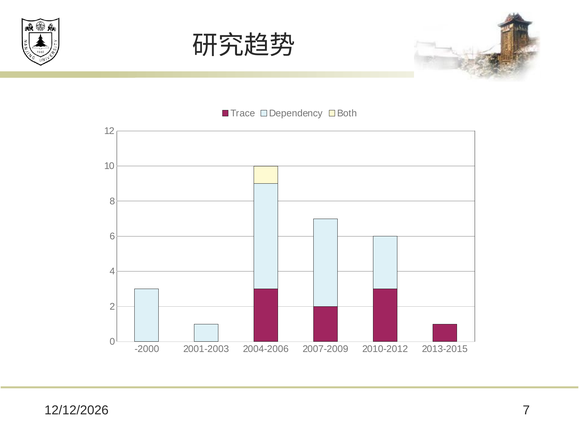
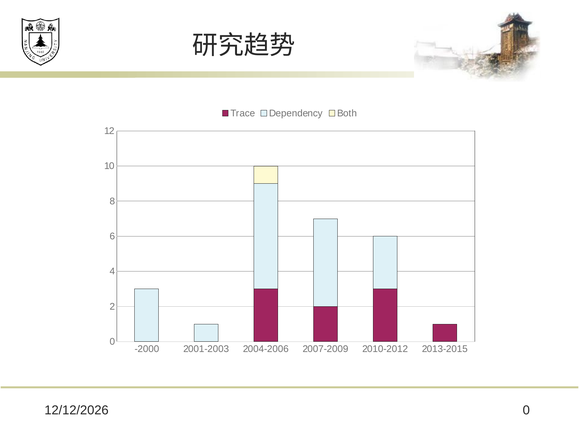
7 at (526, 409): 7 -> 0
